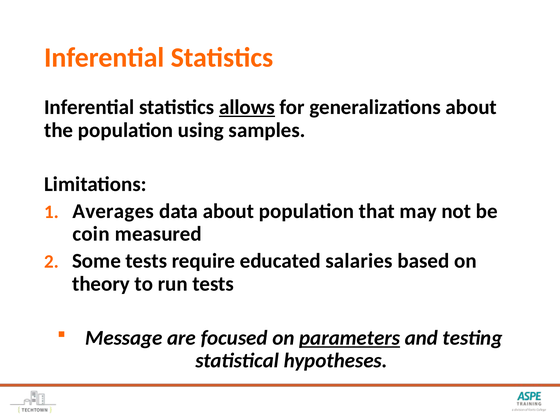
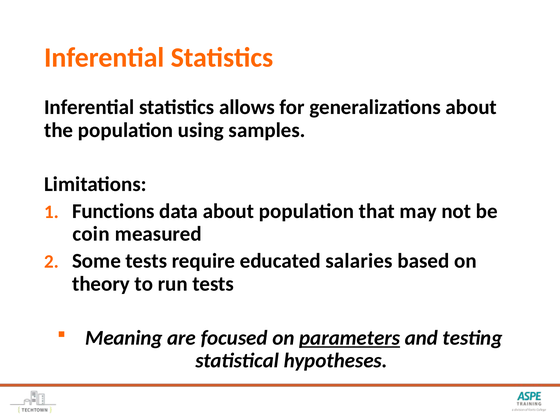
allows underline: present -> none
Averages: Averages -> Functions
Message: Message -> Meaning
